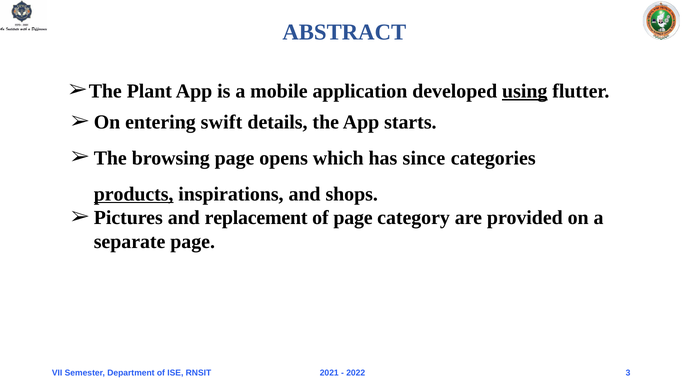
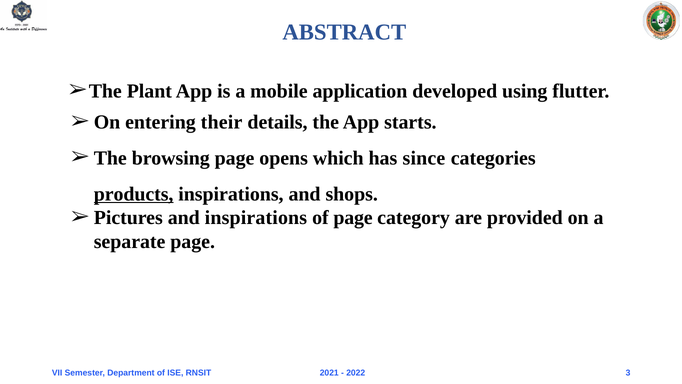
using underline: present -> none
swift: swift -> their
and replacement: replacement -> inspirations
